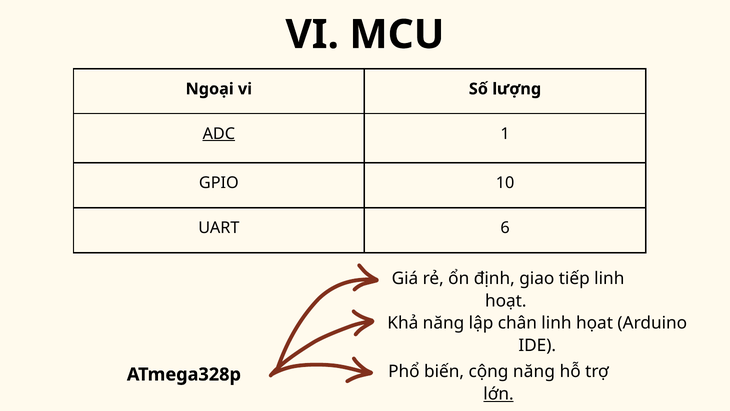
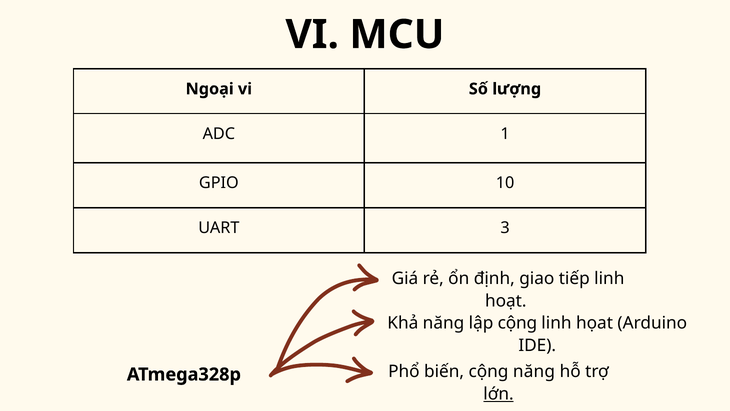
ADC underline: present -> none
6: 6 -> 3
lập chân: chân -> cộng
